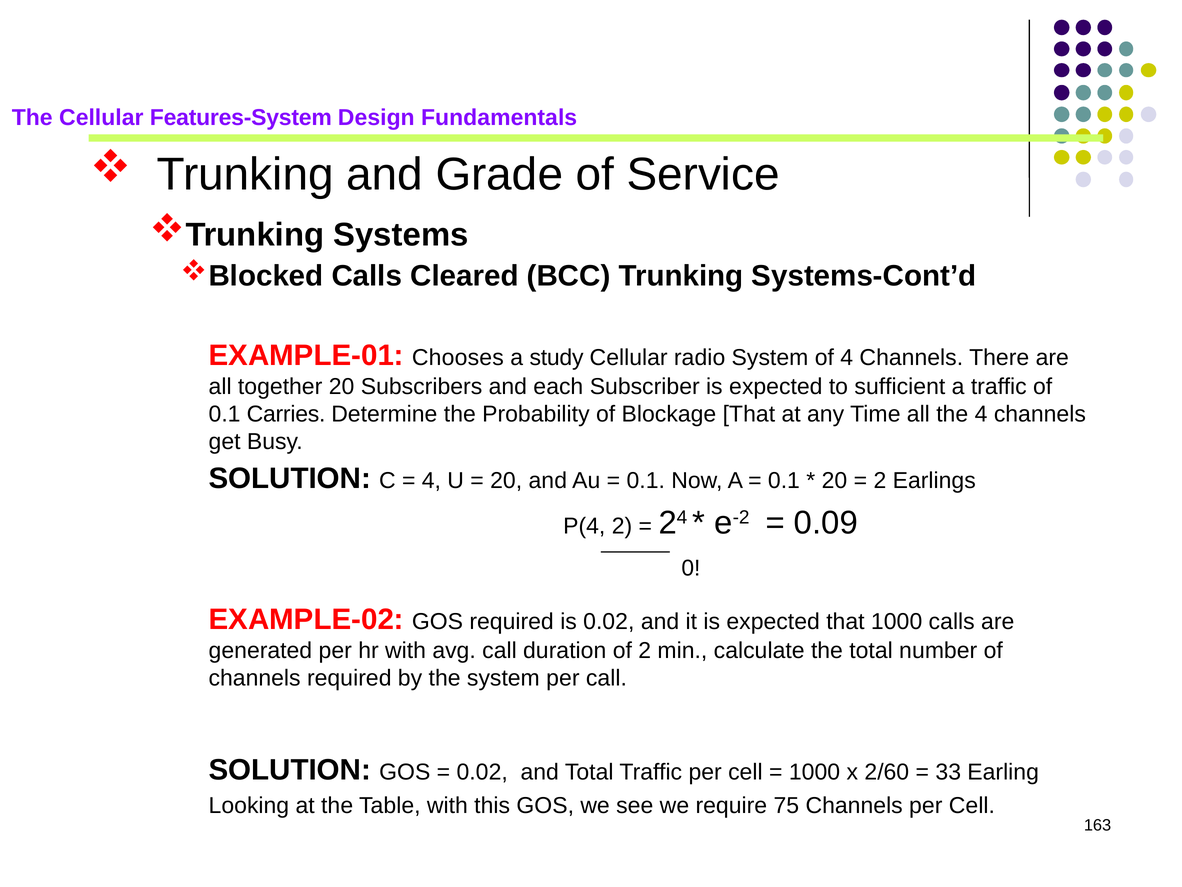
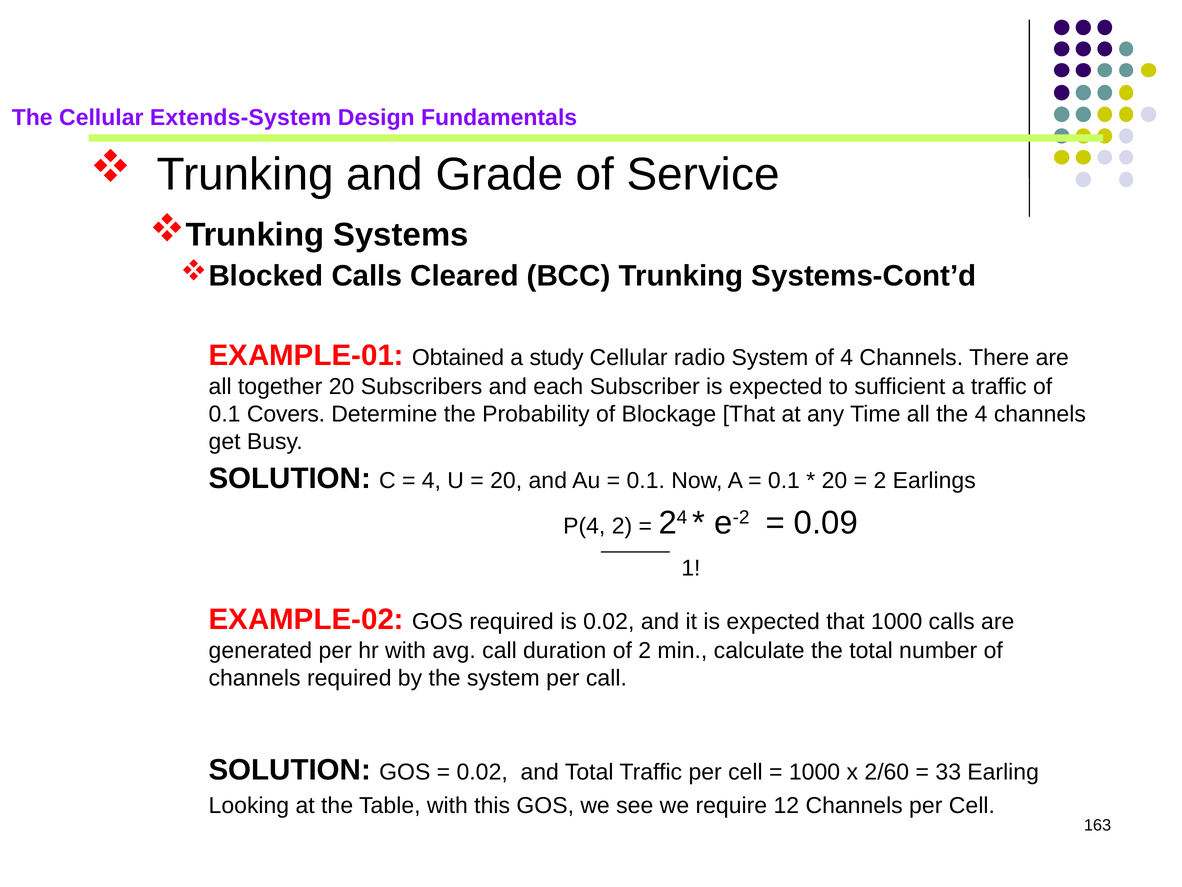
Features-System: Features-System -> Extends-System
Chooses: Chooses -> Obtained
Carries: Carries -> Covers
0: 0 -> 1
75: 75 -> 12
